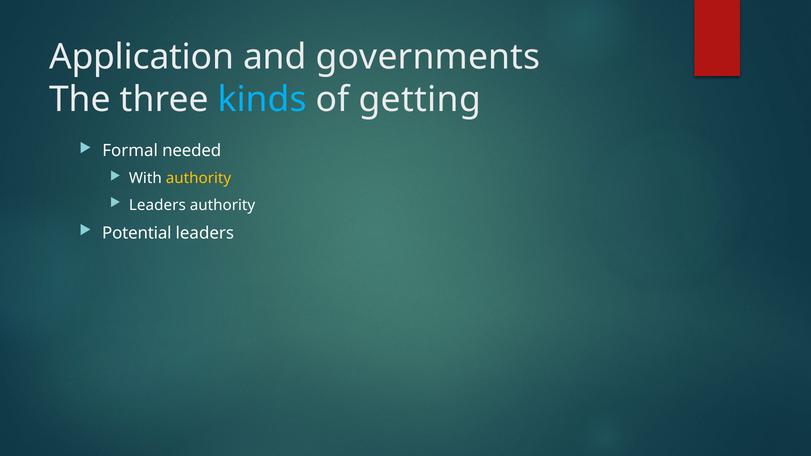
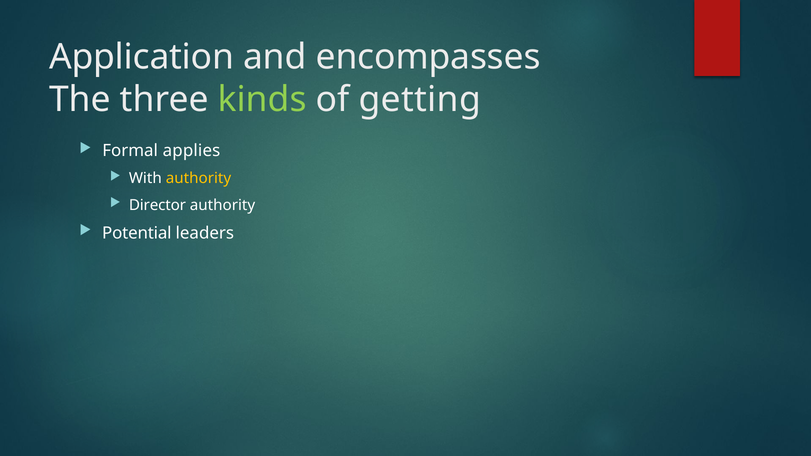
governments: governments -> encompasses
kinds colour: light blue -> light green
needed: needed -> applies
Leaders at (157, 205): Leaders -> Director
